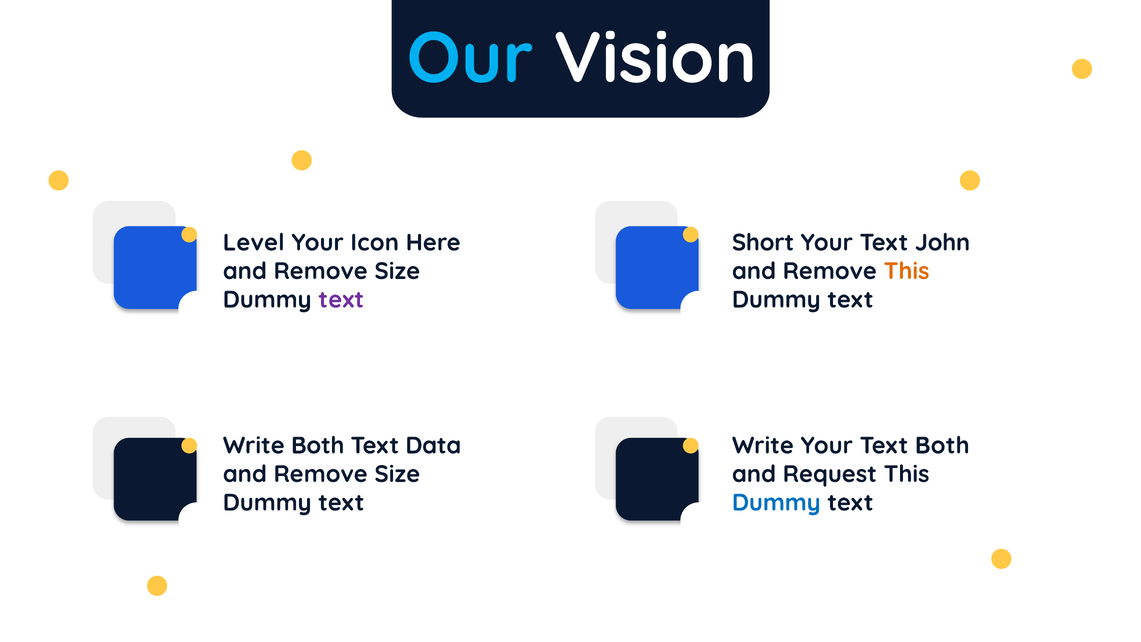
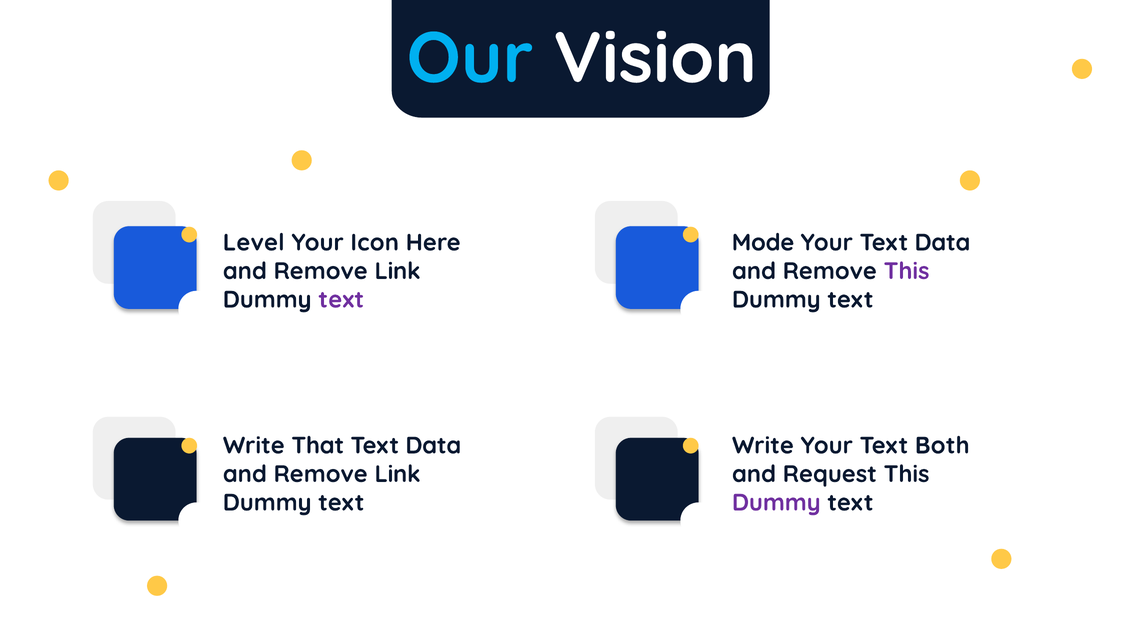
Short: Short -> Mode
Your Text John: John -> Data
Size at (397, 271): Size -> Link
This at (907, 271) colour: orange -> purple
Write Both: Both -> That
Size at (397, 474): Size -> Link
Dummy at (776, 502) colour: blue -> purple
